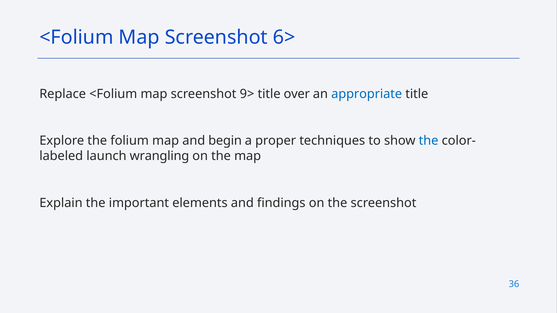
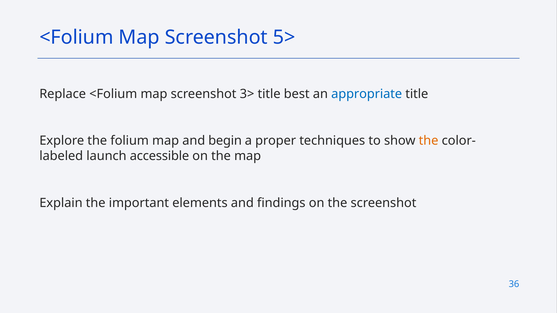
6>: 6> -> 5>
9>: 9> -> 3>
over: over -> best
the at (429, 141) colour: blue -> orange
wrangling: wrangling -> accessible
